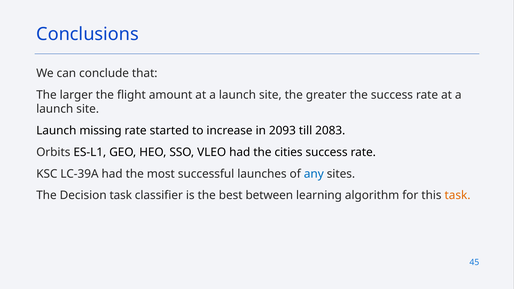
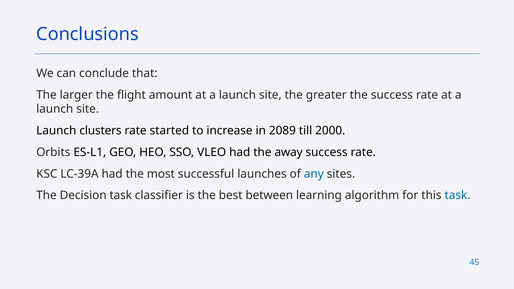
missing: missing -> clusters
2093: 2093 -> 2089
2083: 2083 -> 2000
cities: cities -> away
task at (458, 195) colour: orange -> blue
